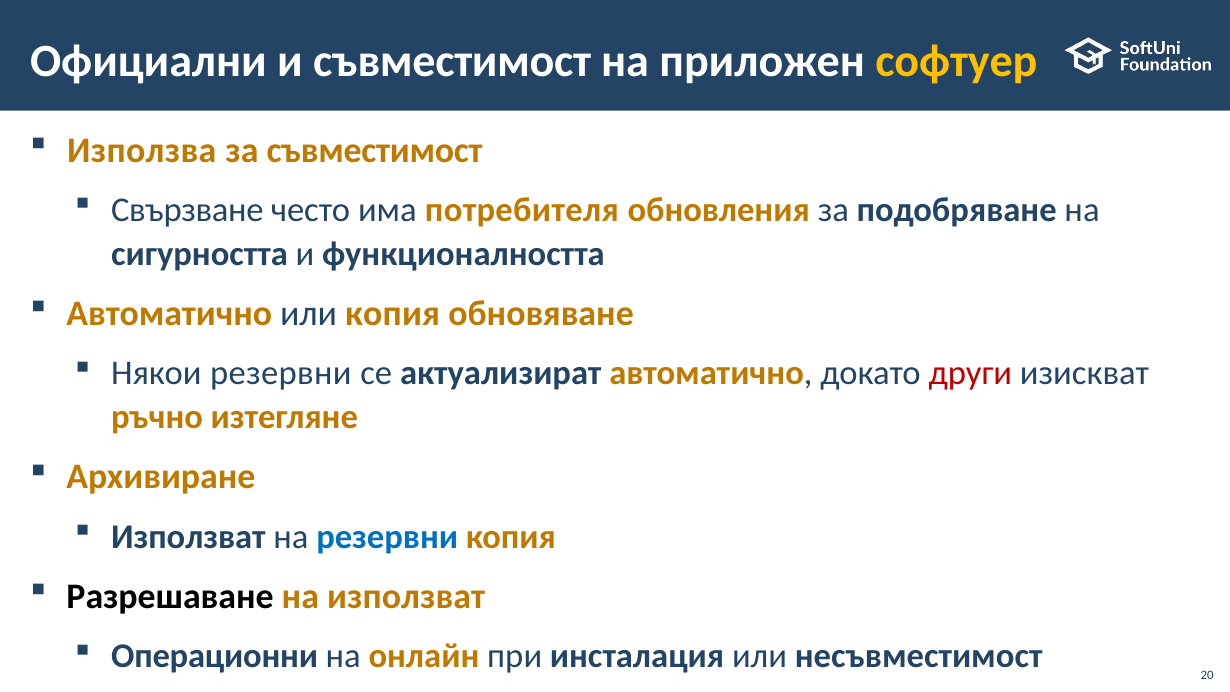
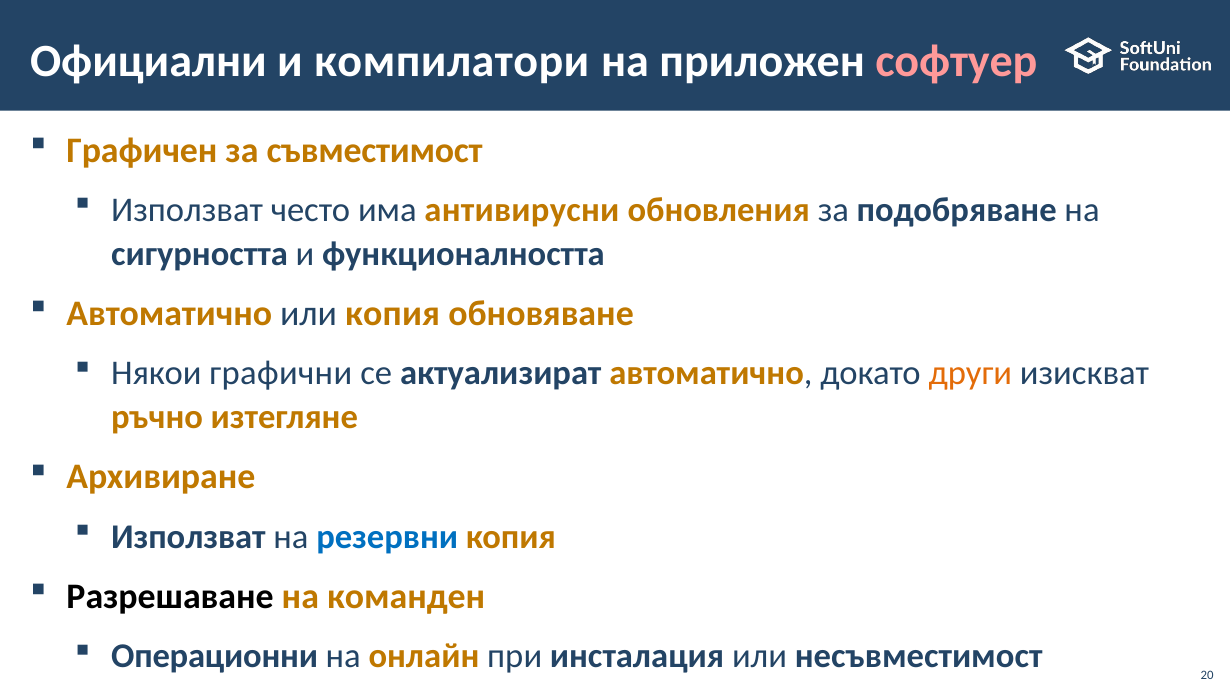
и съвместимост: съвместимост -> компилатори
софтуер colour: yellow -> pink
Използва: Използва -> Графичен
Свързване at (187, 210): Свързване -> Използват
потребителя: потребителя -> антивирусни
Някои резервни: резервни -> графични
други colour: red -> orange
на използват: използват -> команден
